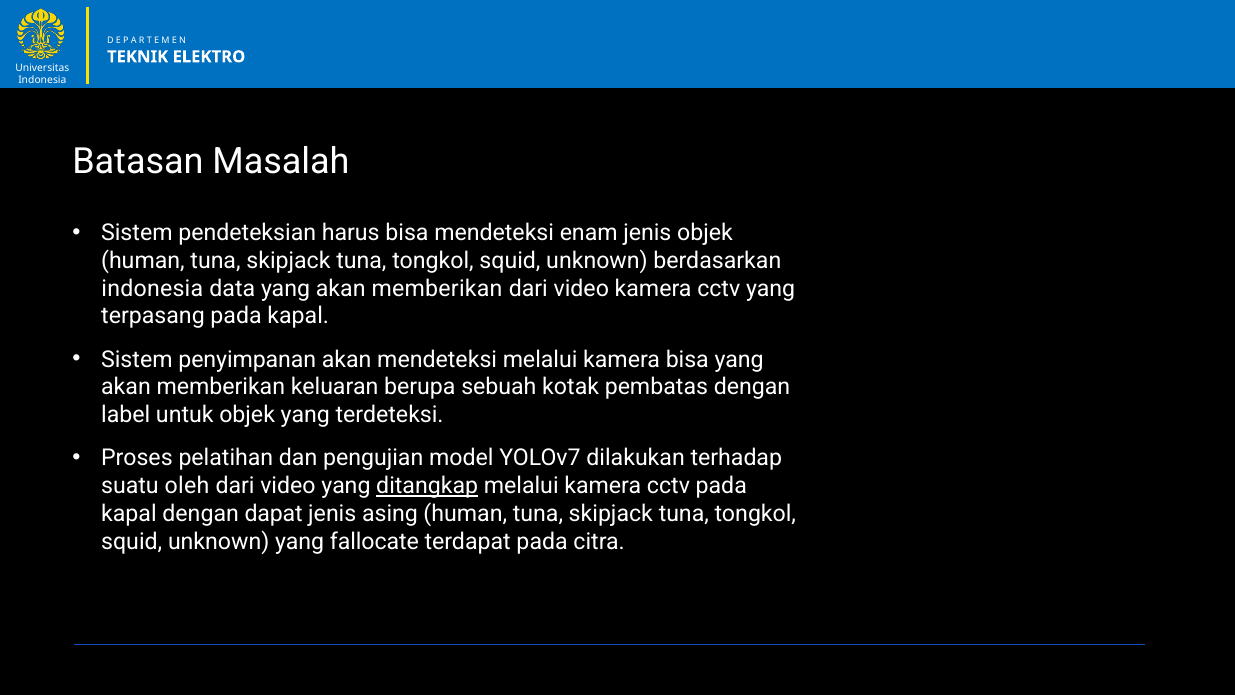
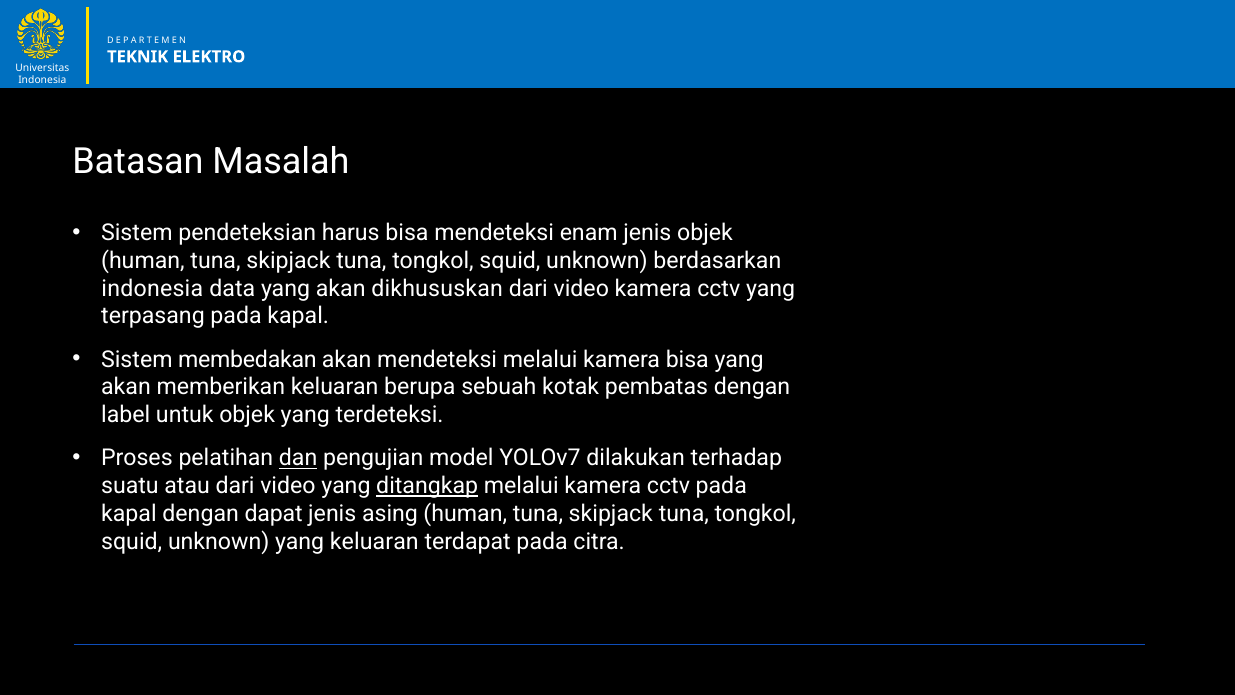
data yang akan memberikan: memberikan -> dikhususkan
penyimpanan: penyimpanan -> membedakan
dan underline: none -> present
oleh: oleh -> atau
yang fallocate: fallocate -> keluaran
